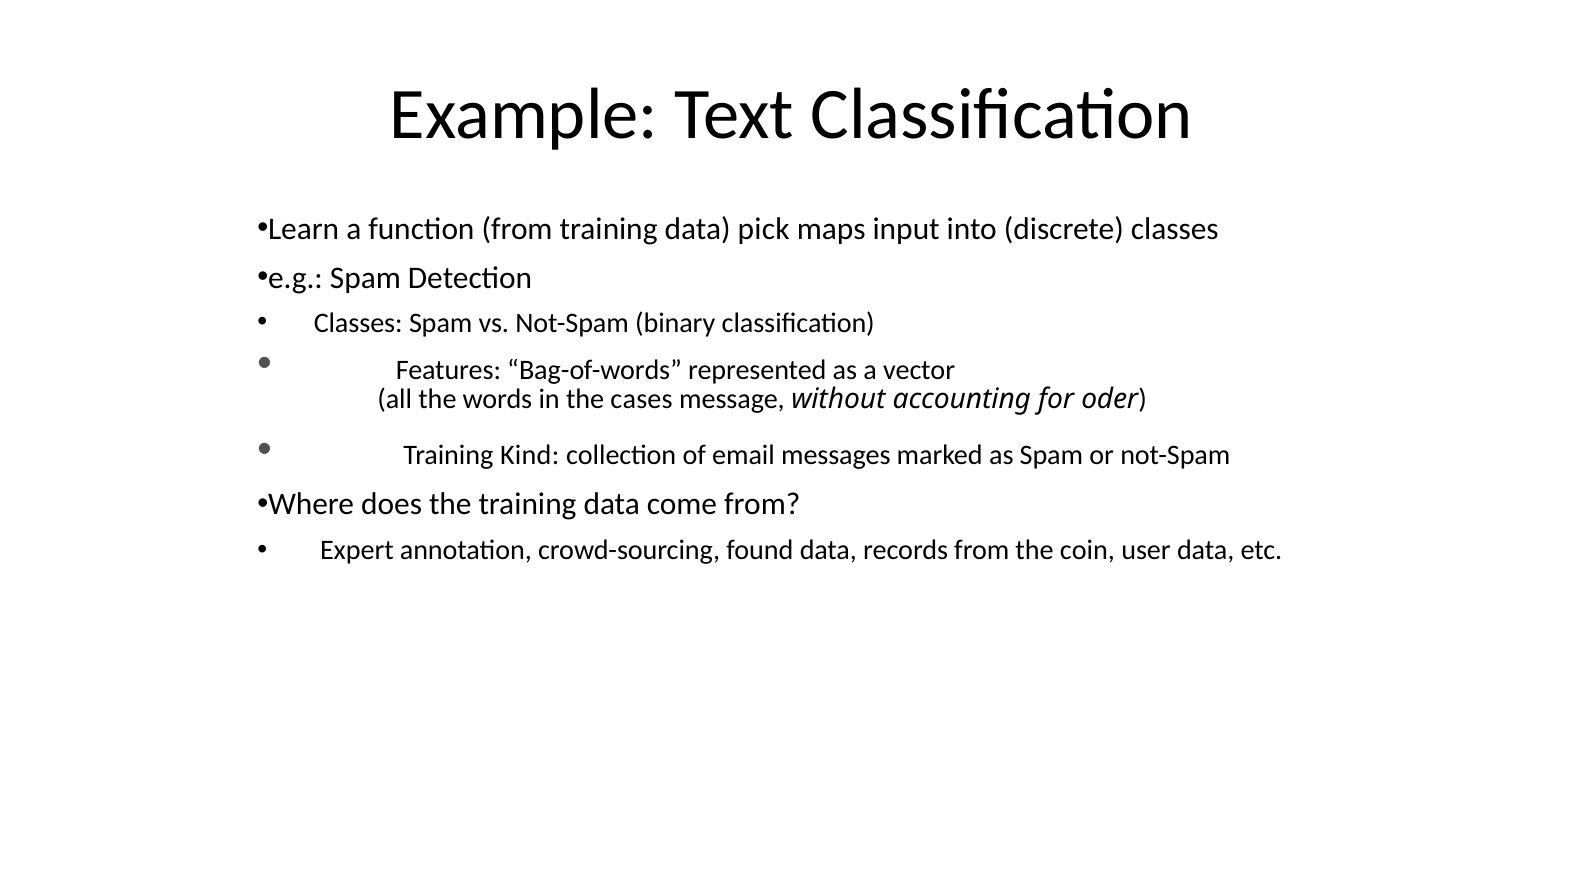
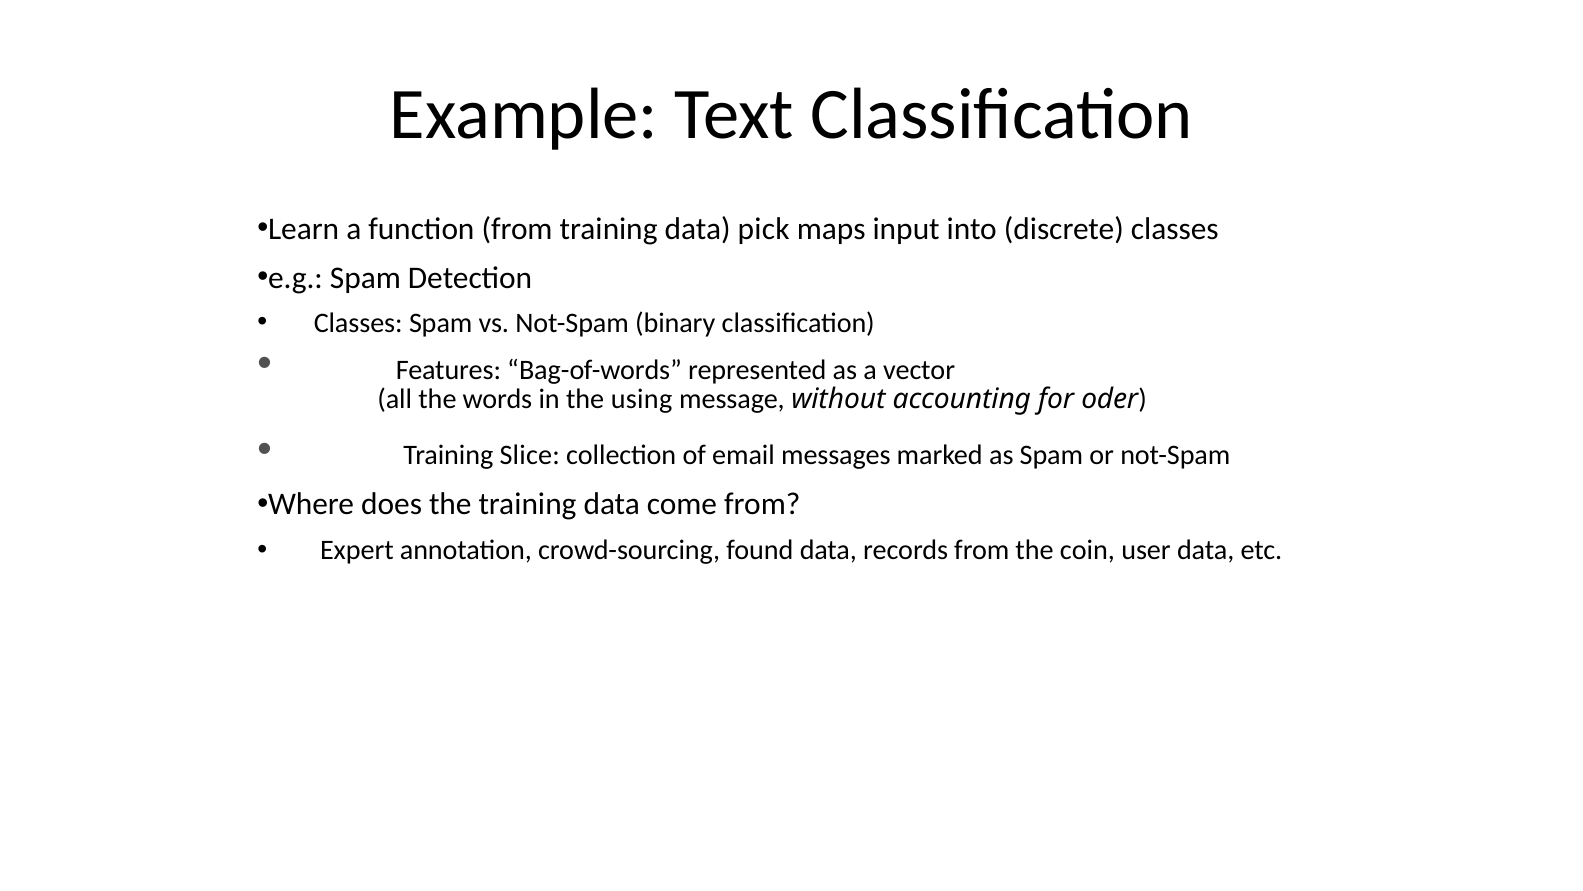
cases: cases -> using
Kind: Kind -> Slice
